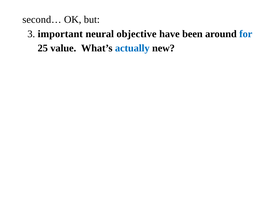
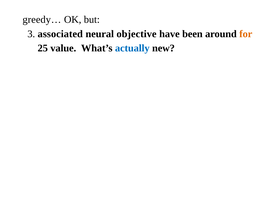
second…: second… -> greedy…
important: important -> associated
for colour: blue -> orange
